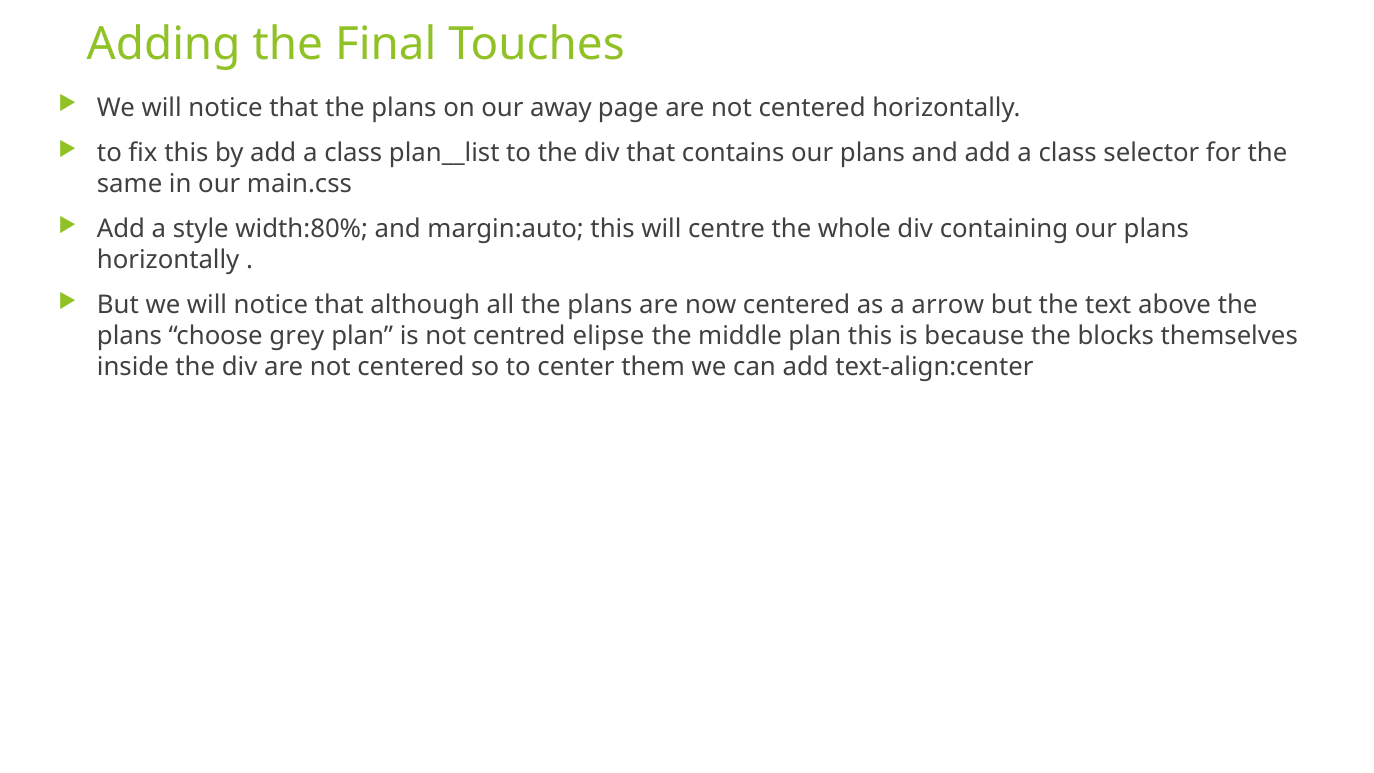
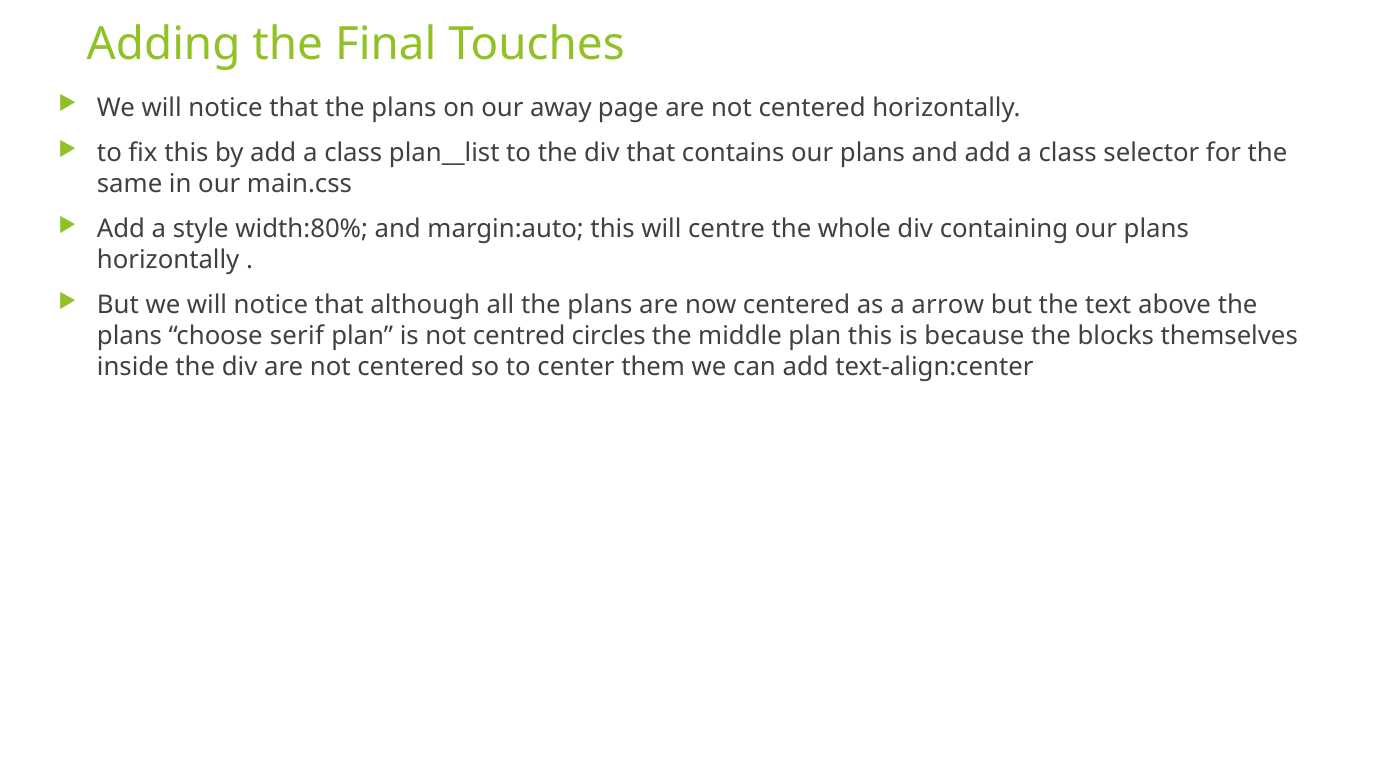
grey: grey -> serif
elipse: elipse -> circles
